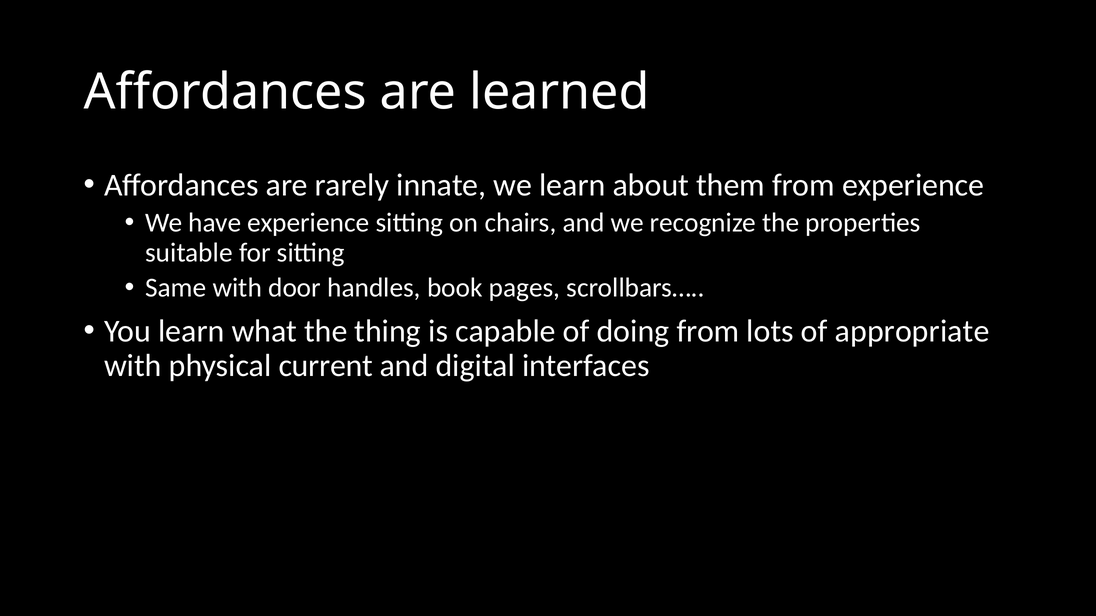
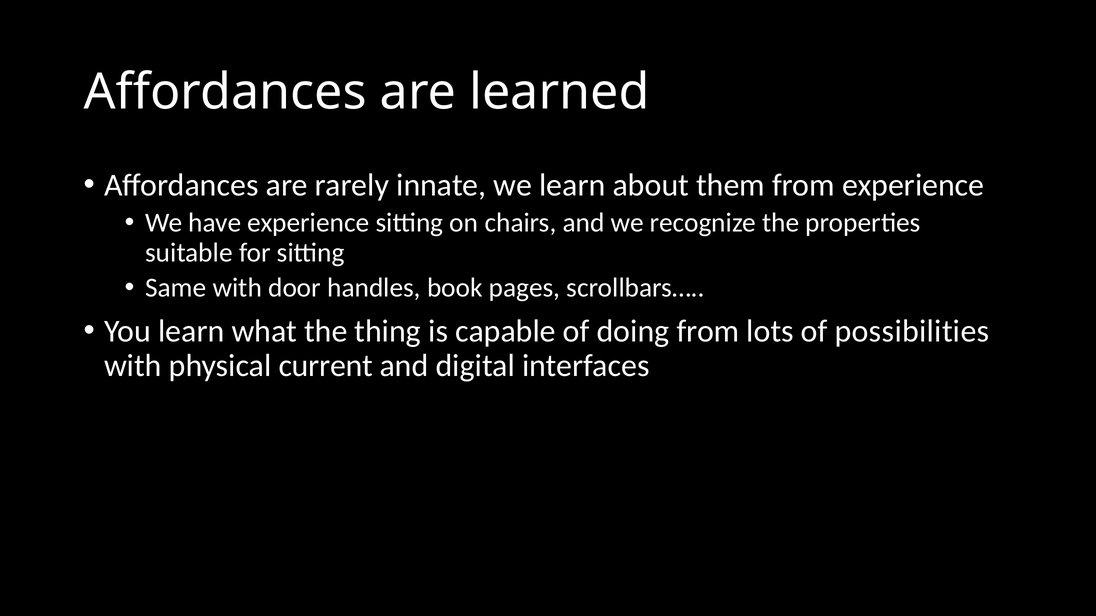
appropriate: appropriate -> possibilities
